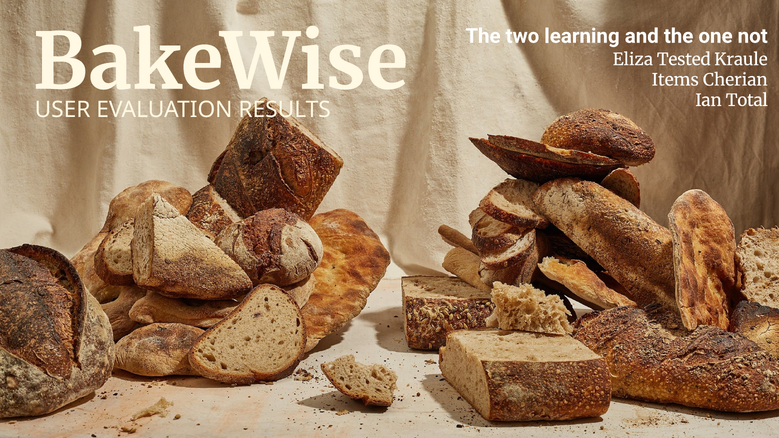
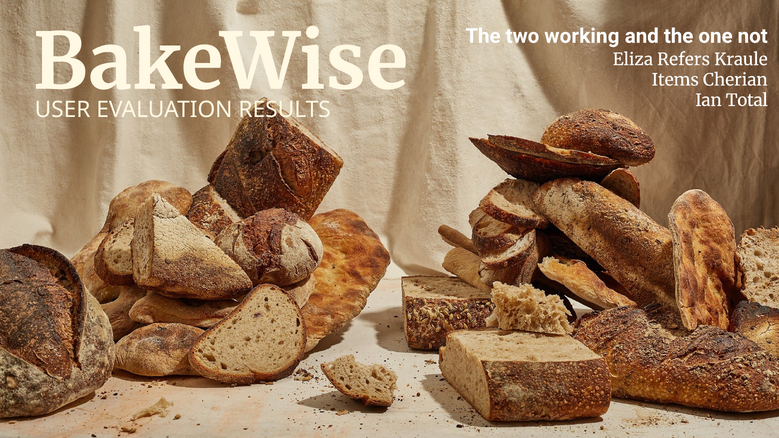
learning: learning -> working
Tested: Tested -> Refers
